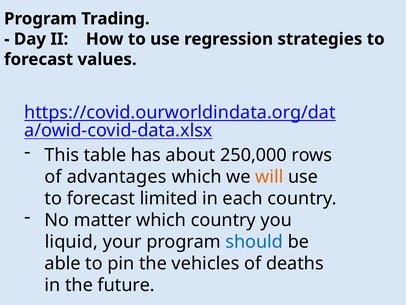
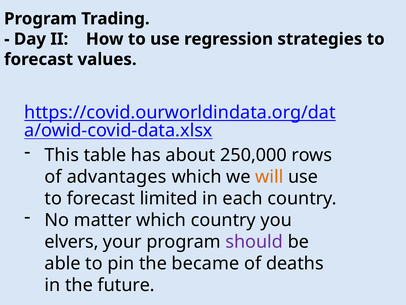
liquid: liquid -> elvers
should colour: blue -> purple
vehicles: vehicles -> became
